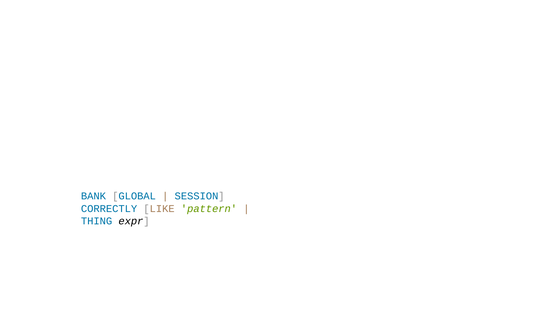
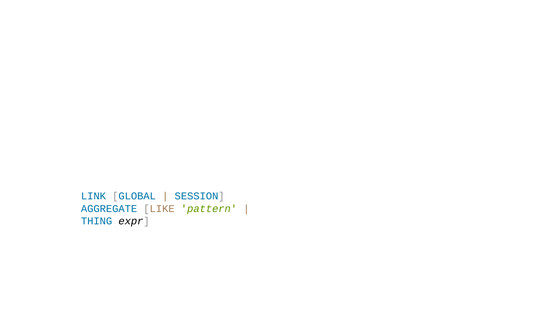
BANK: BANK -> LINK
CORRECTLY: CORRECTLY -> AGGREGATE
